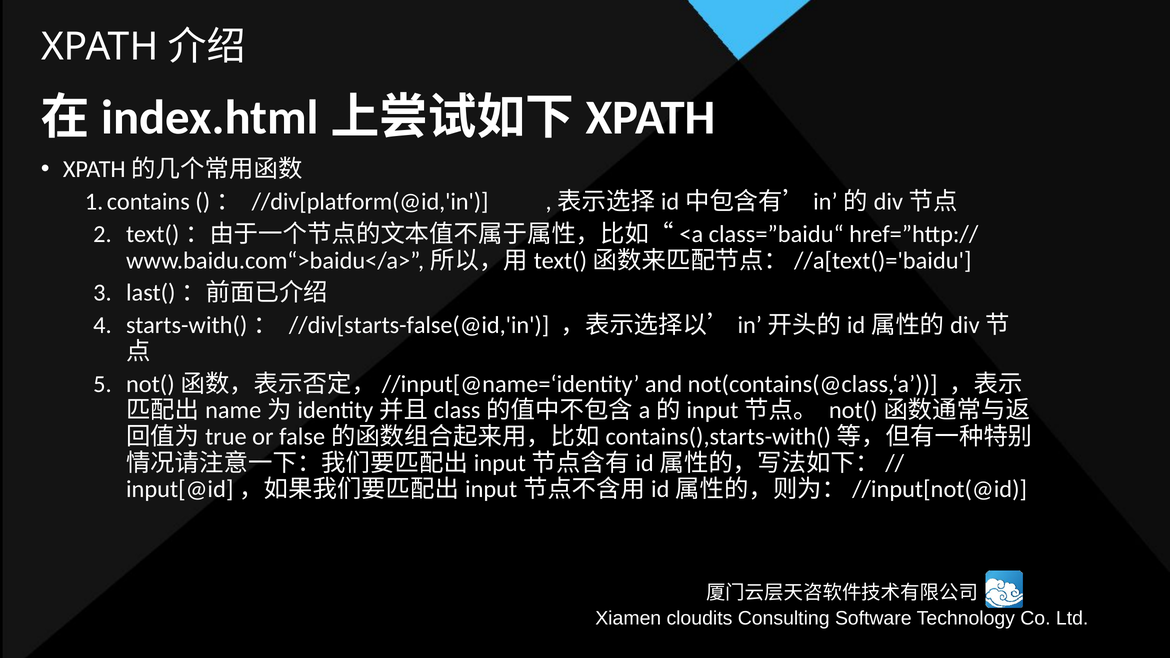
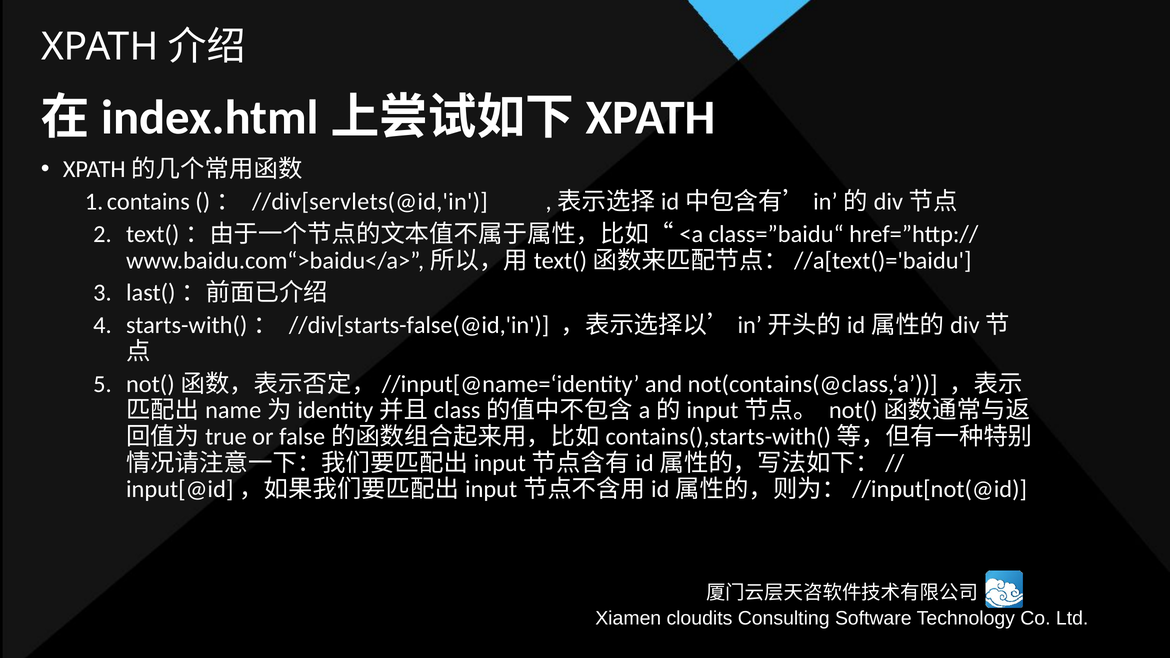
//div[platform(@id,'in: //div[platform(@id,'in -> //div[servlets(@id,'in
